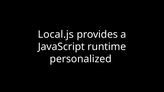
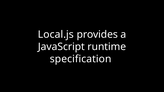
personalized: personalized -> specification
